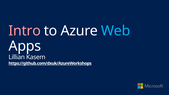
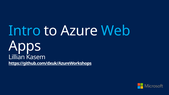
Intro colour: pink -> light blue
